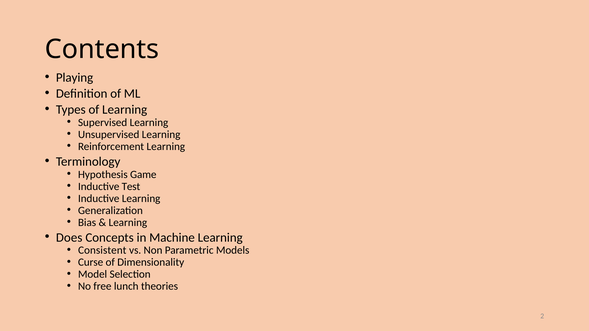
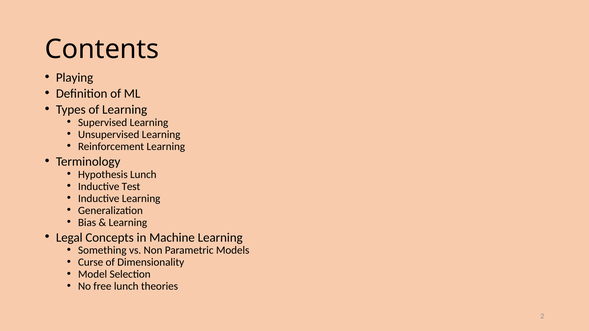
Hypothesis Game: Game -> Lunch
Does: Does -> Legal
Consistent: Consistent -> Something
